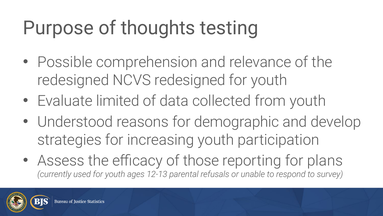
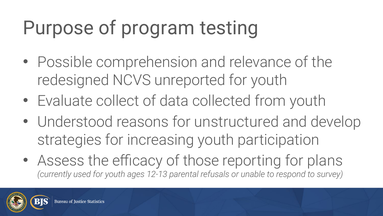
thoughts: thoughts -> program
NCVS redesigned: redesigned -> unreported
limited: limited -> collect
demographic: demographic -> unstructured
